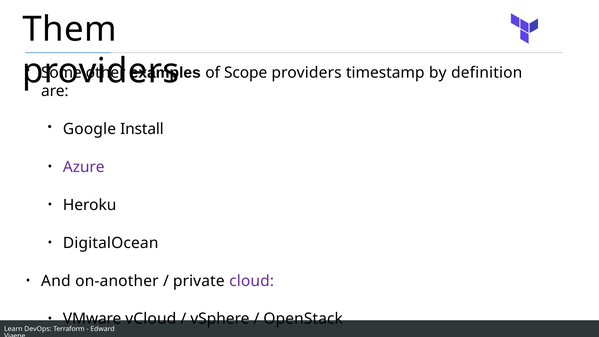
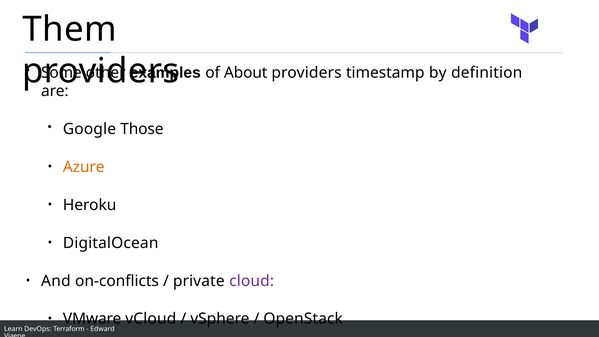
Scope: Scope -> About
Install: Install -> Those
Azure colour: purple -> orange
on-another: on-another -> on-conflicts
